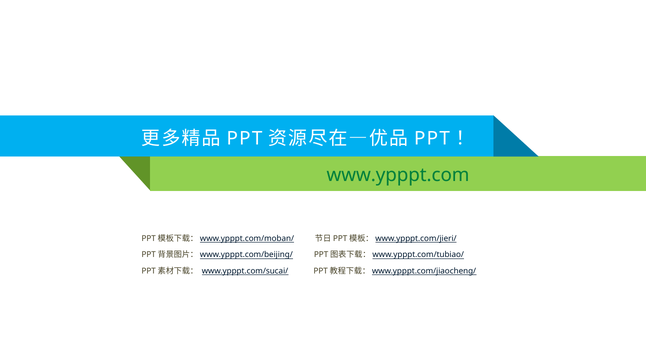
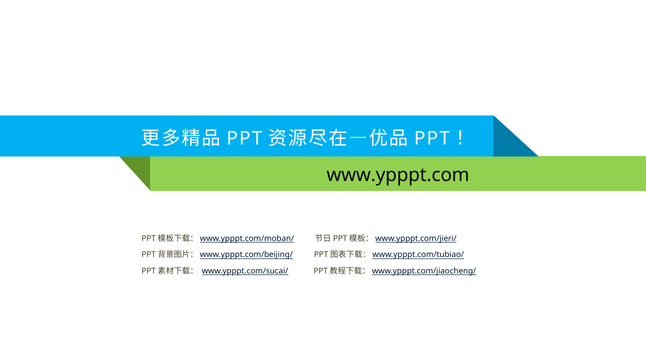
www.ypppt.com colour: green -> black
